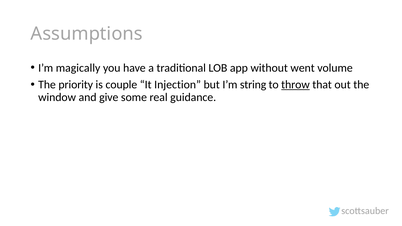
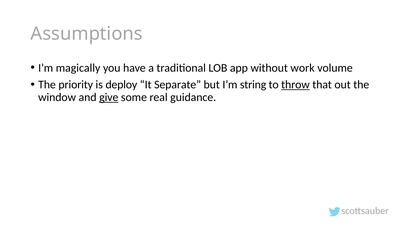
went: went -> work
couple: couple -> deploy
Injection: Injection -> Separate
give underline: none -> present
